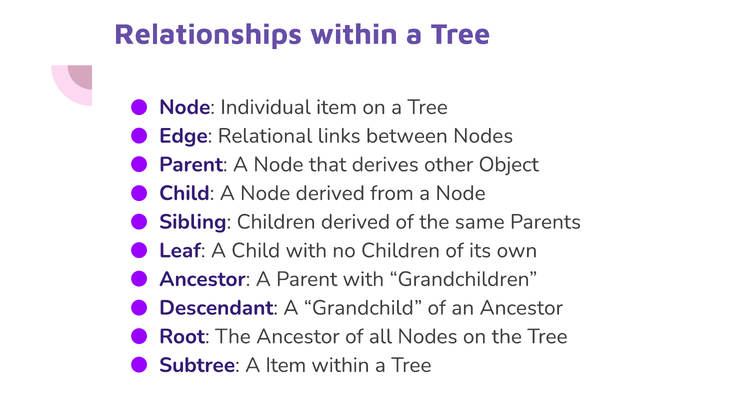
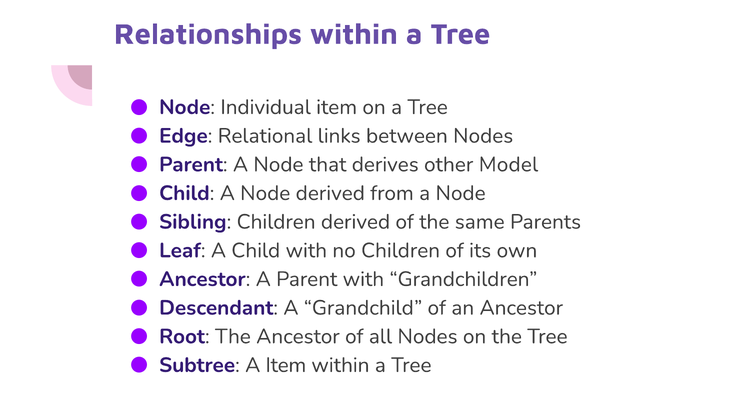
Object: Object -> Model
